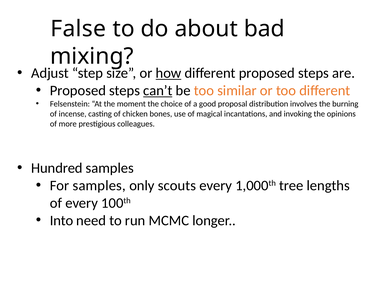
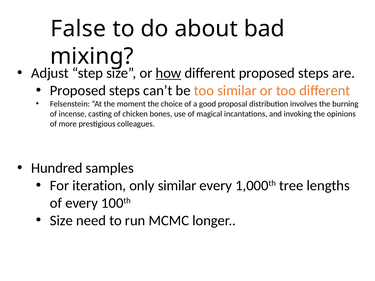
can’t underline: present -> none
For samples: samples -> iteration
only scouts: scouts -> similar
Into at (62, 221): Into -> Size
